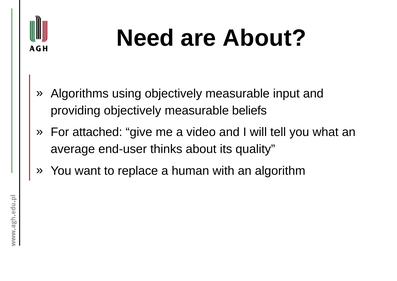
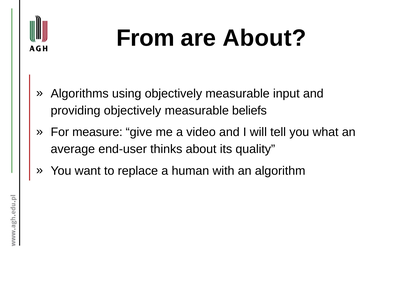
Need: Need -> From
attached: attached -> measure
